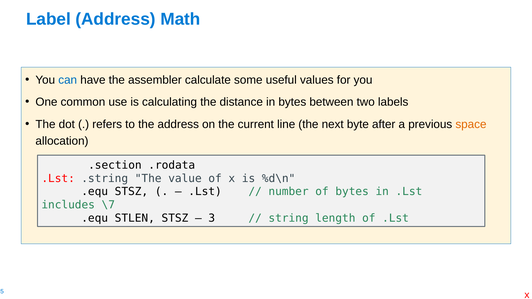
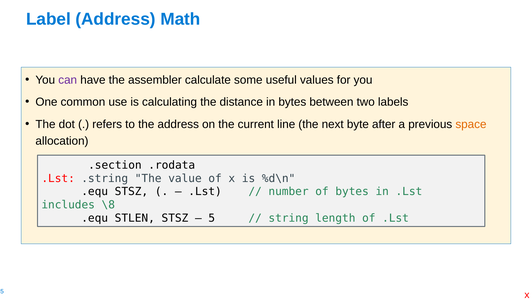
can colour: blue -> purple
\7: \7 -> \8
3: 3 -> 5
